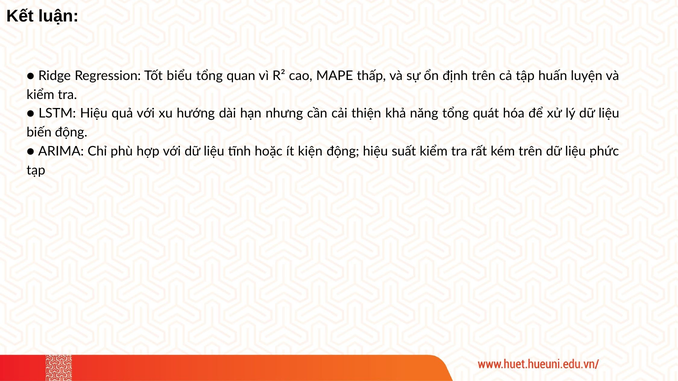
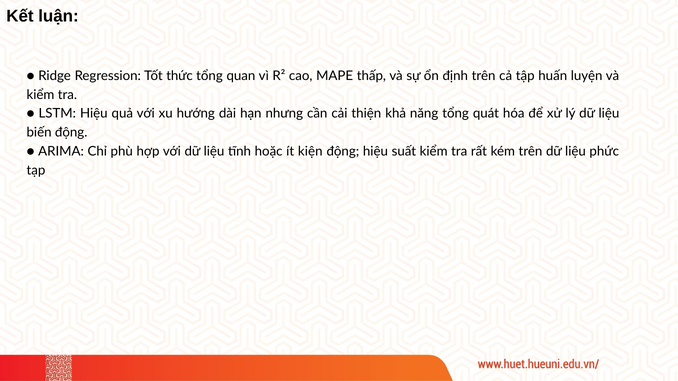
biểu: biểu -> thức
